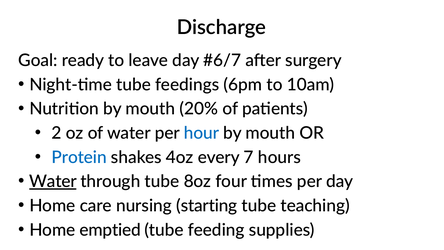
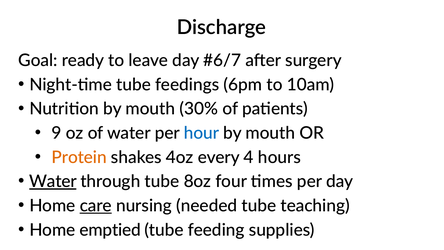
20%: 20% -> 30%
2: 2 -> 9
Protein colour: blue -> orange
7: 7 -> 4
care underline: none -> present
starting: starting -> needed
